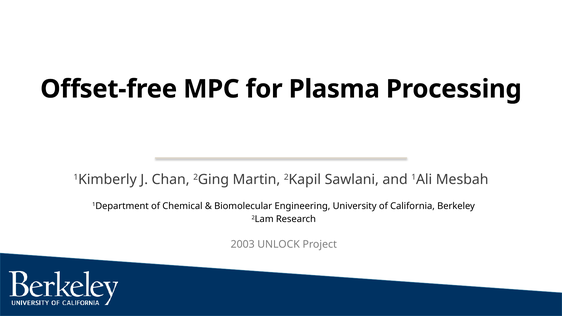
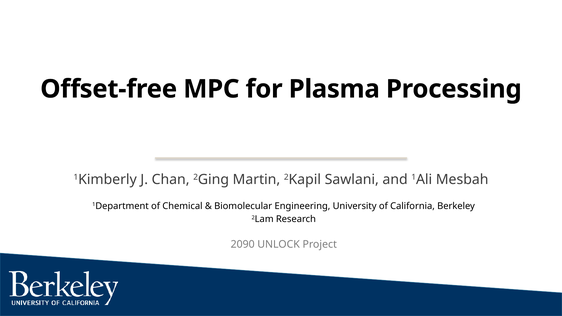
2003: 2003 -> 2090
